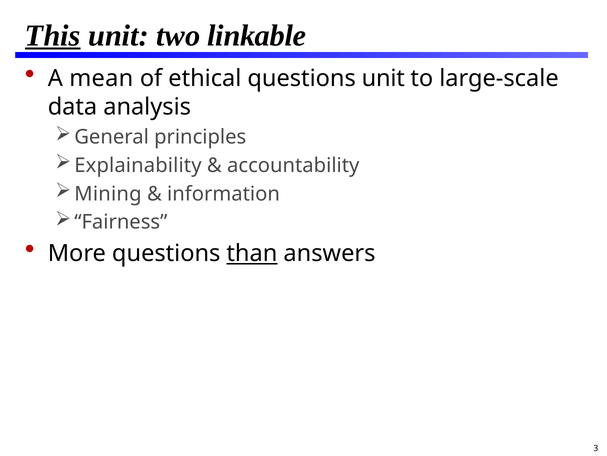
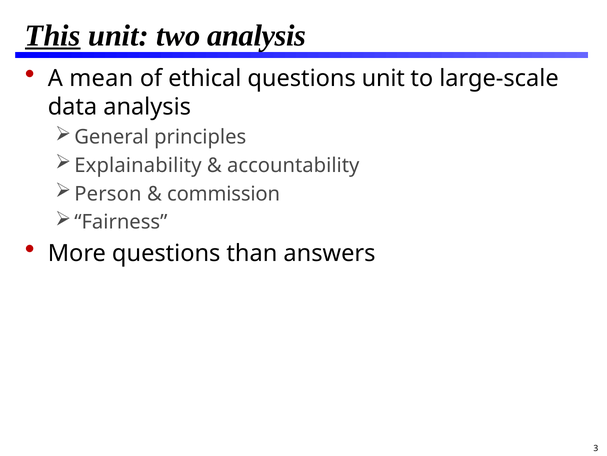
two linkable: linkable -> analysis
Mining: Mining -> Person
information: information -> commission
than underline: present -> none
